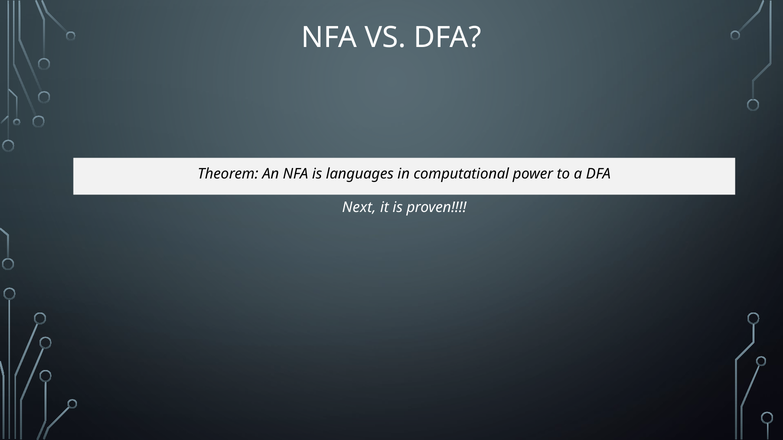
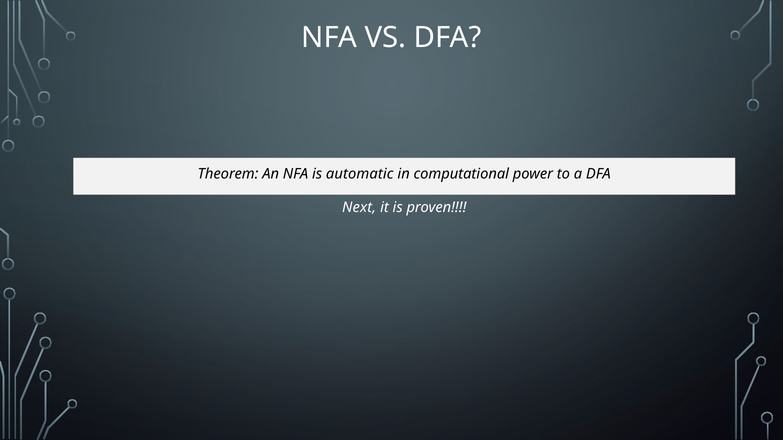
languages: languages -> automatic
